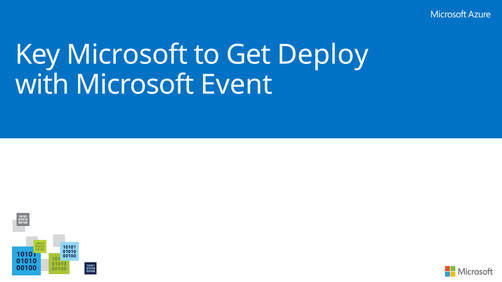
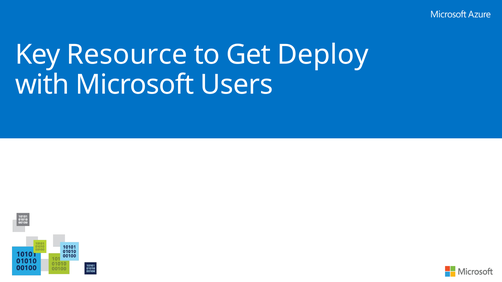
Key Microsoft: Microsoft -> Resource
Event: Event -> Users
